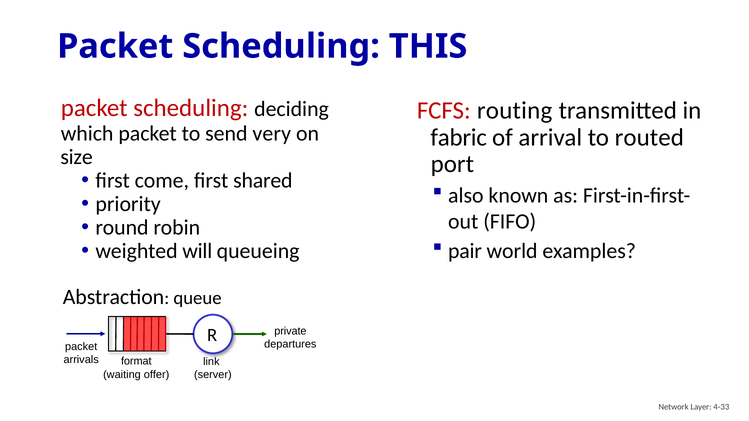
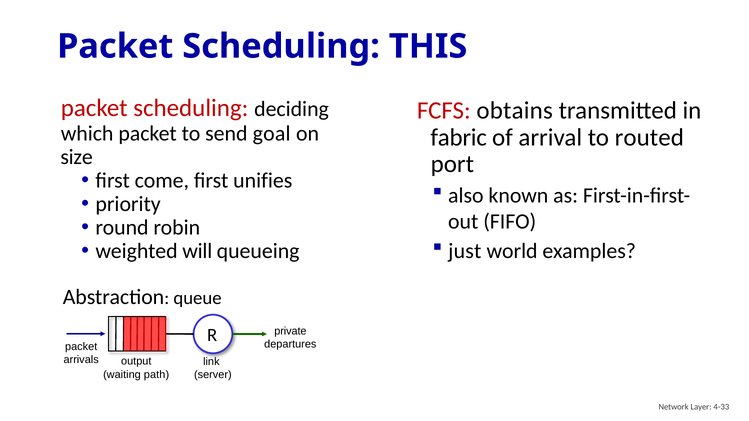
routing: routing -> obtains
very: very -> goal
shared: shared -> unifies
pair: pair -> just
format: format -> output
offer: offer -> path
